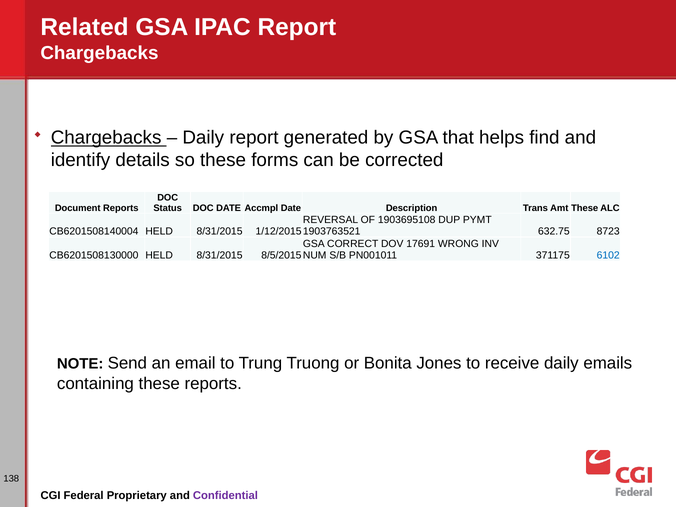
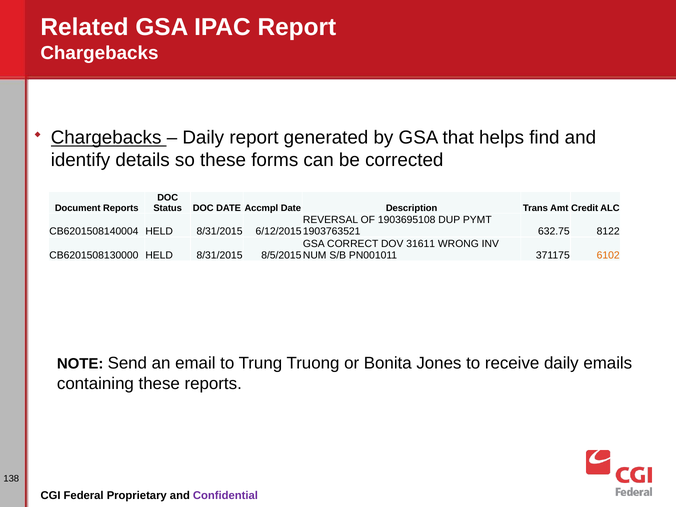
Amt These: These -> Credit
1/12/2015: 1/12/2015 -> 6/12/2015
8723: 8723 -> 8122
17691: 17691 -> 31611
6102 colour: blue -> orange
